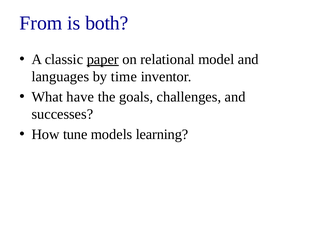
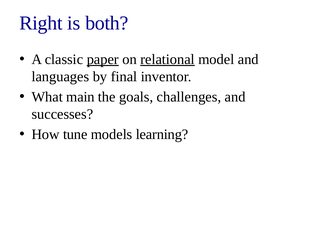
From: From -> Right
relational underline: none -> present
time: time -> final
have: have -> main
